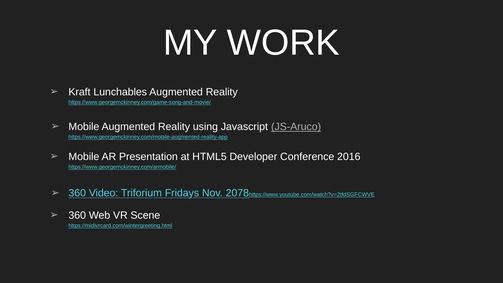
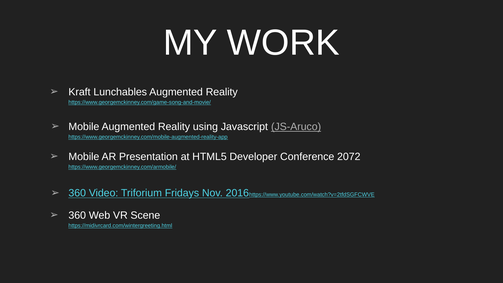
2016: 2016 -> 2072
2078: 2078 -> 2016
